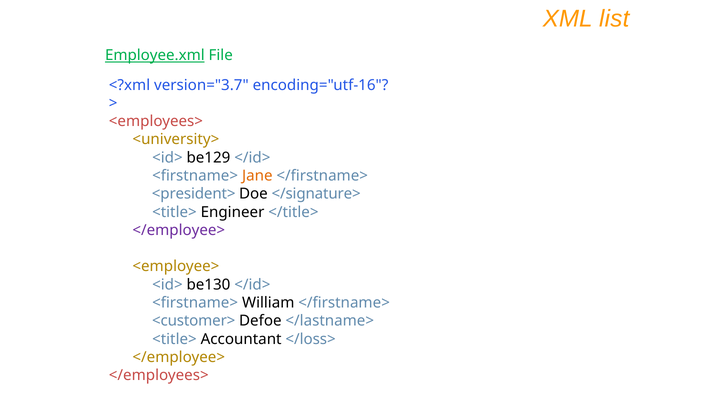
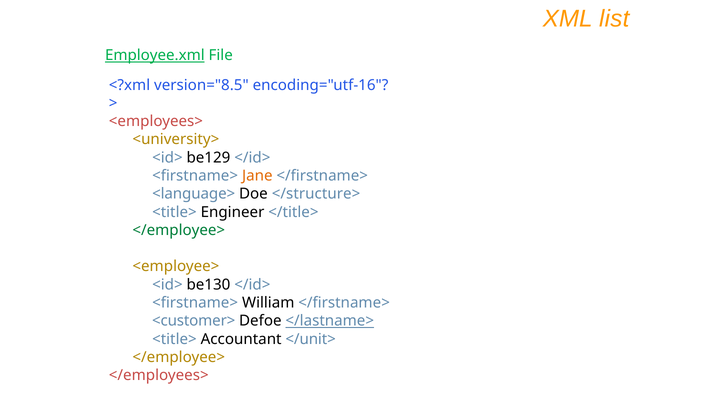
version="3.7: version="3.7 -> version="8.5
<president>: <president> -> <language>
</signature>: </signature> -> </structure>
</employee> at (179, 230) colour: purple -> green
</lastname> underline: none -> present
</loss>: </loss> -> </unit>
